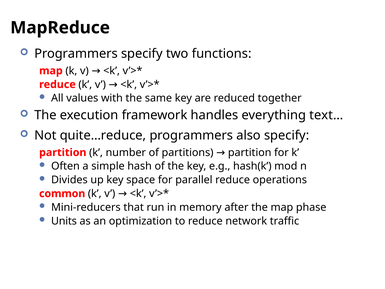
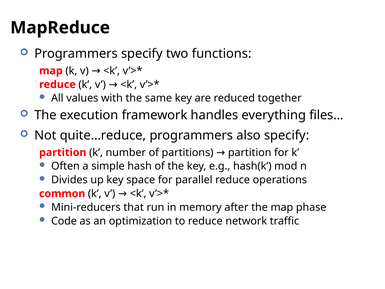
text…: text… -> files…
Units: Units -> Code
